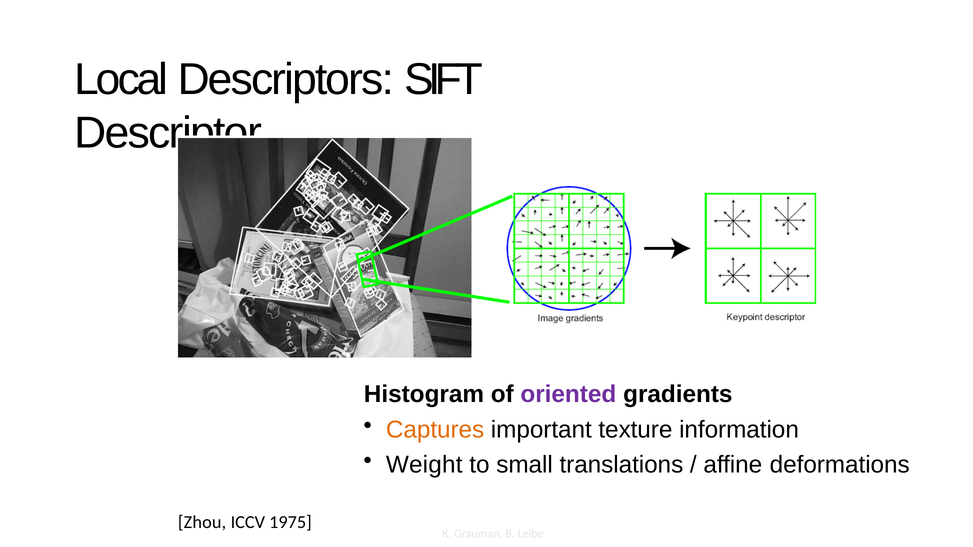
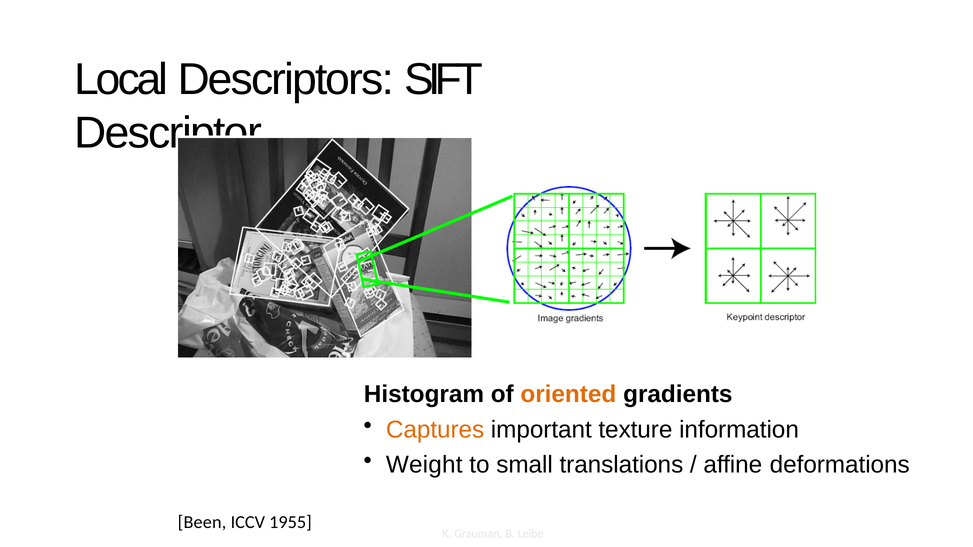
oriented colour: purple -> orange
Zhou: Zhou -> Been
1975: 1975 -> 1955
